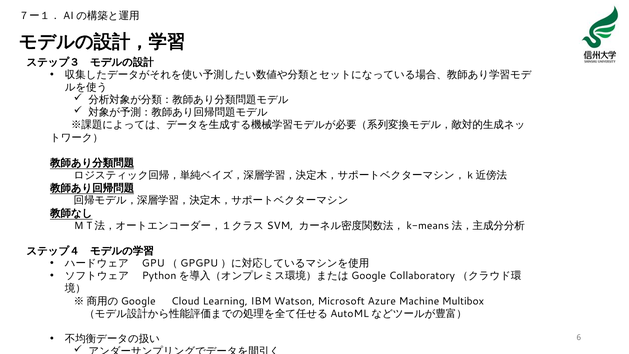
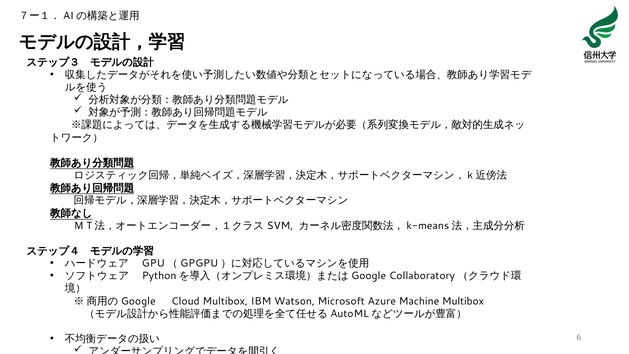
Cloud Learning: Learning -> Multibox
